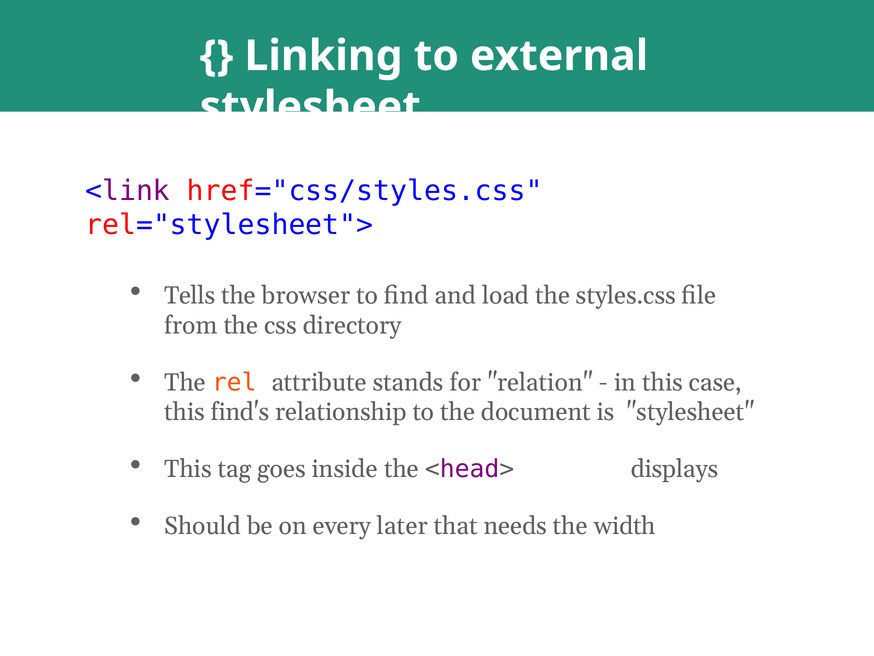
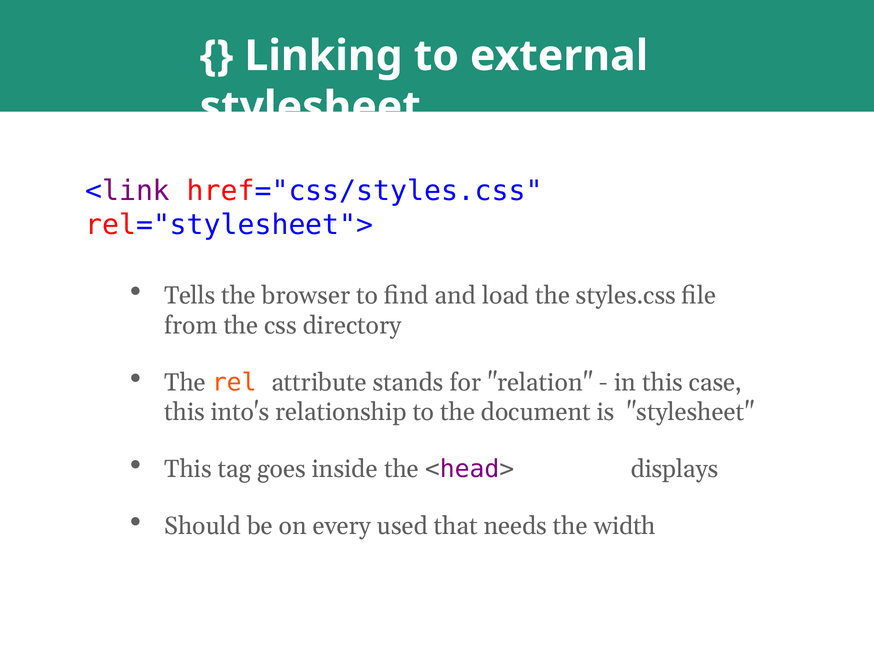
find's: find's -> into's
later: later -> used
